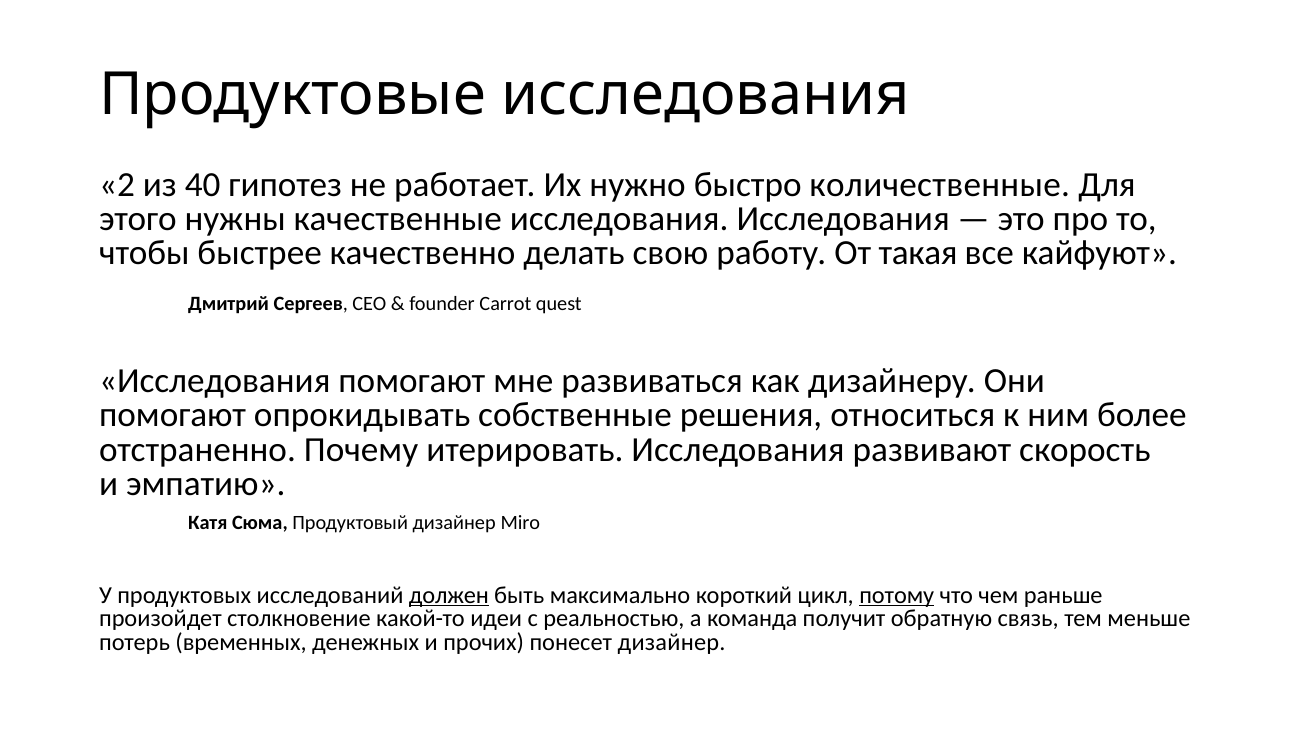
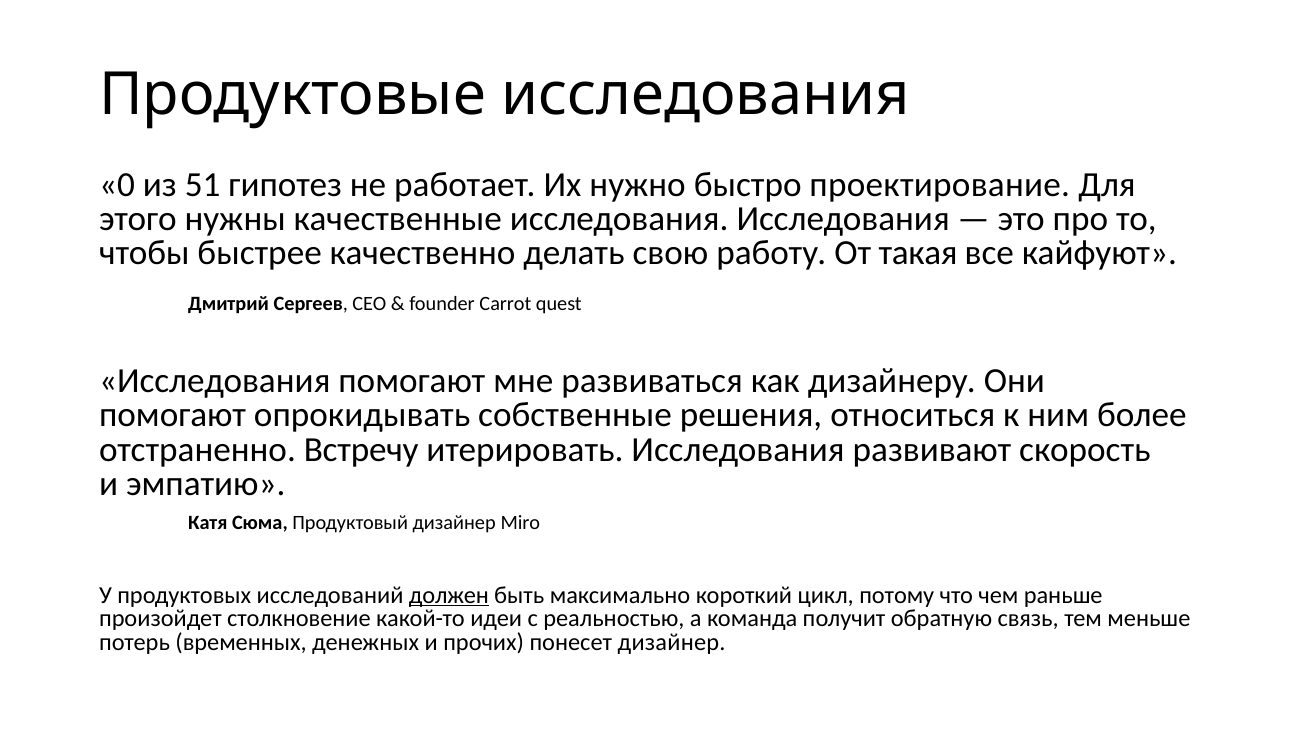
2: 2 -> 0
40: 40 -> 51
количественные: количественные -> проектирование
Почему: Почему -> Встречу
потому underline: present -> none
